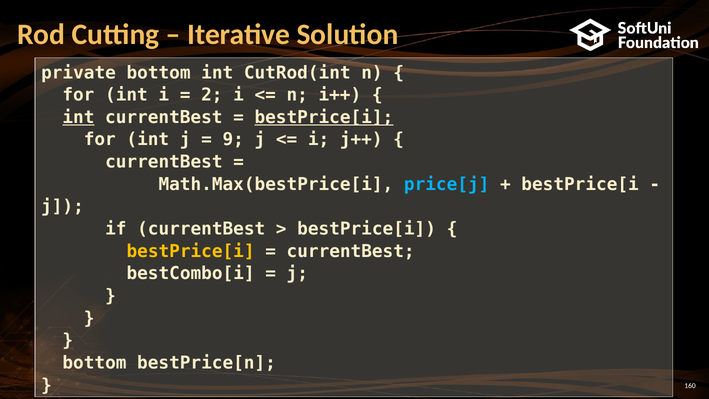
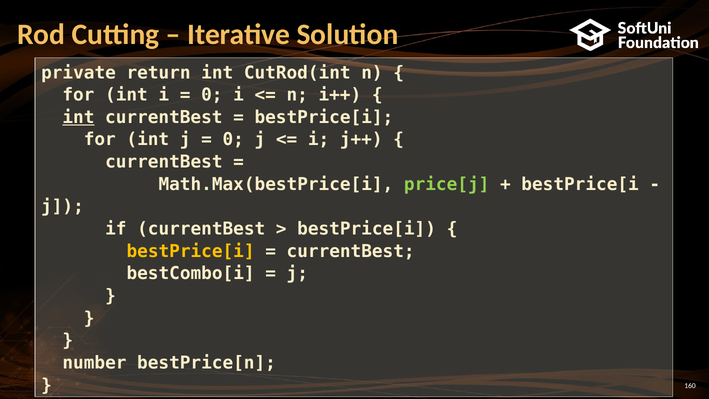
private bottom: bottom -> return
2 at (212, 95): 2 -> 0
bestPrice[i at (324, 117) underline: present -> none
9 at (233, 140): 9 -> 0
price[j colour: light blue -> light green
bottom at (94, 363): bottom -> number
